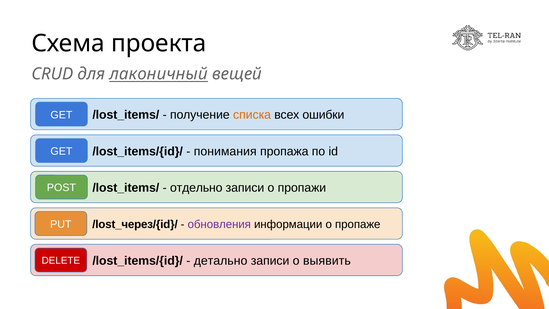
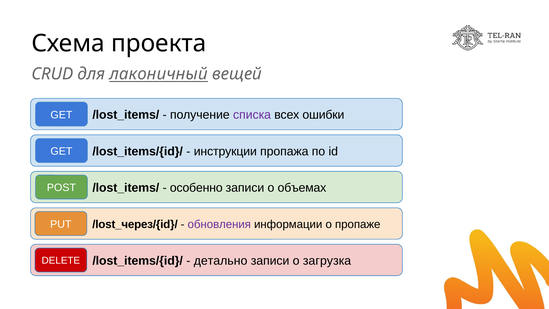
списка colour: orange -> purple
понимания: понимания -> инструкции
отдельно: отдельно -> особенно
пропажи: пропажи -> объемах
выявить: выявить -> загрузка
